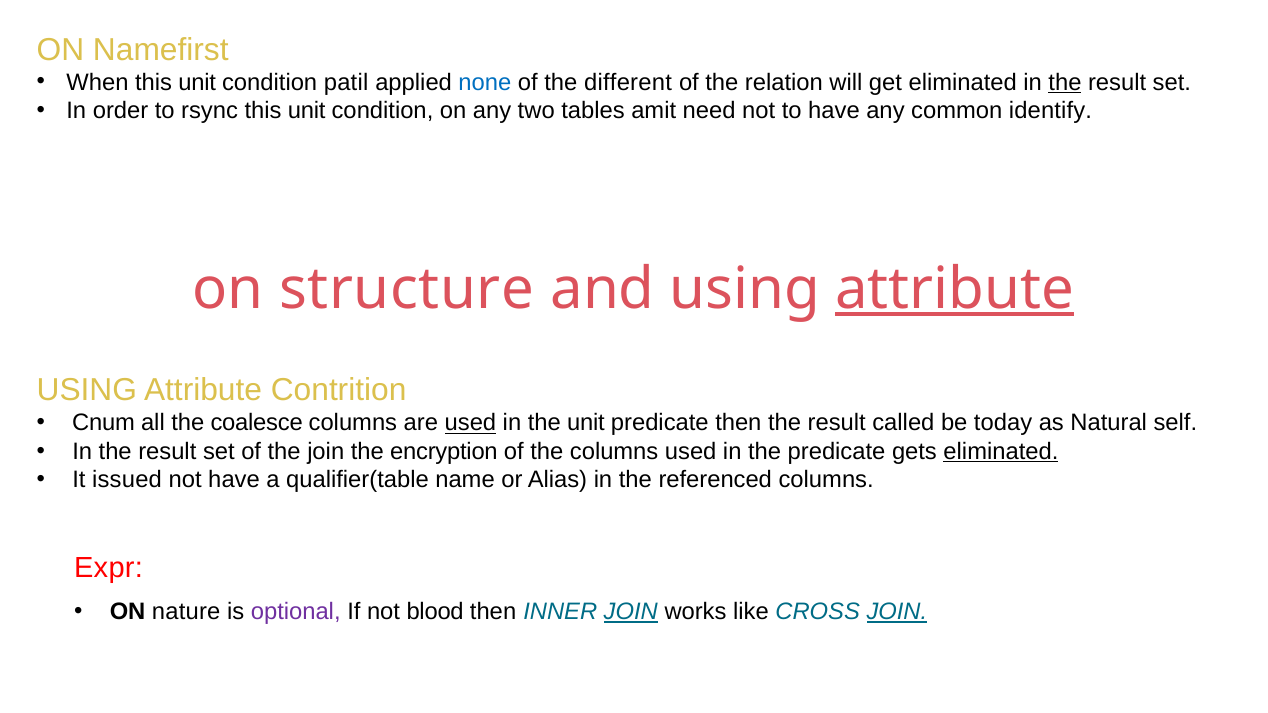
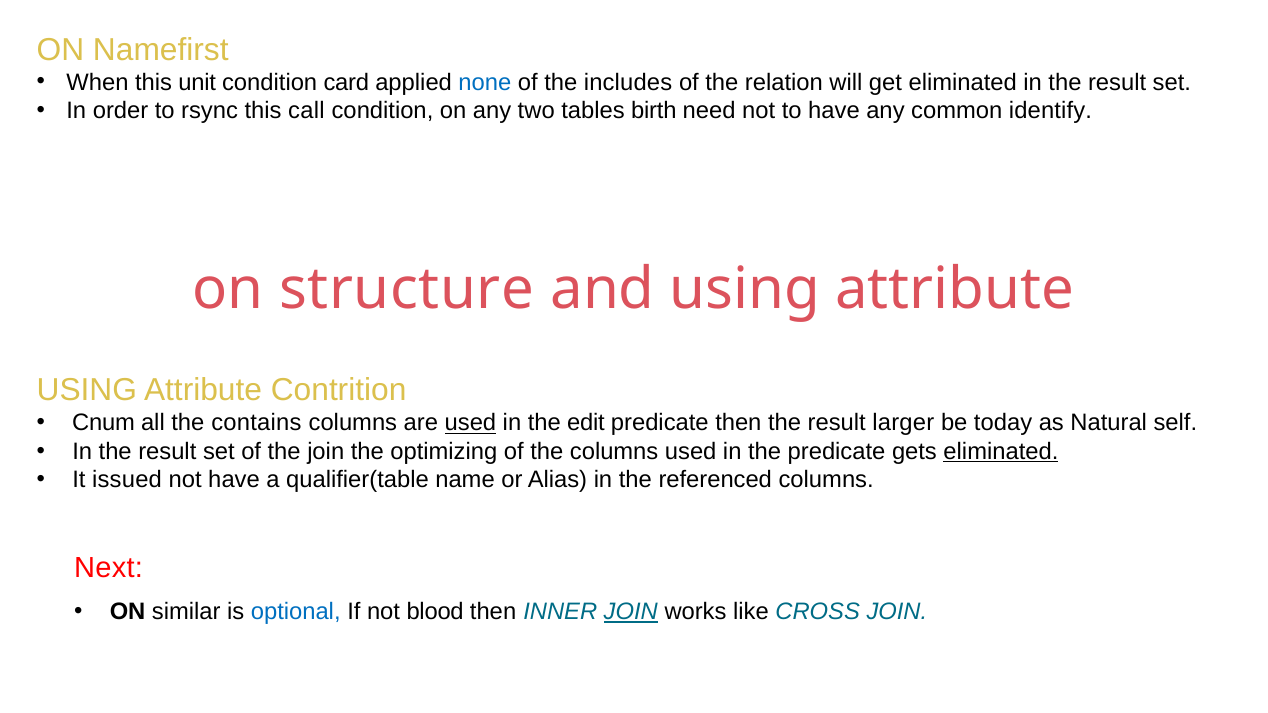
patil: patil -> card
different: different -> includes
the at (1065, 82) underline: present -> none
unit at (307, 111): unit -> call
amit: amit -> birth
attribute at (955, 289) underline: present -> none
coalesce: coalesce -> contains
the unit: unit -> edit
called: called -> larger
encryption: encryption -> optimizing
Expr: Expr -> Next
nature: nature -> similar
optional colour: purple -> blue
JOIN at (897, 612) underline: present -> none
